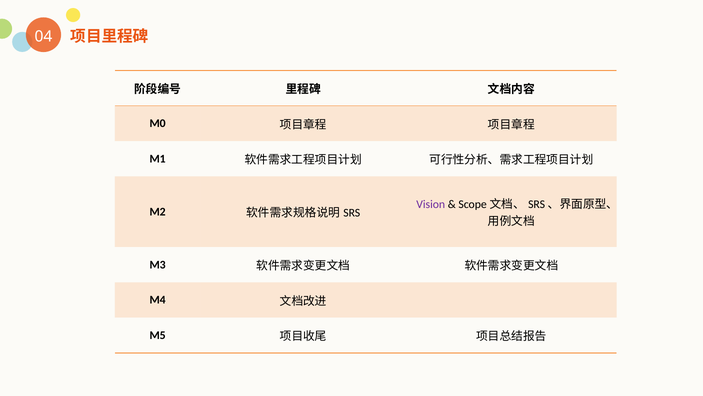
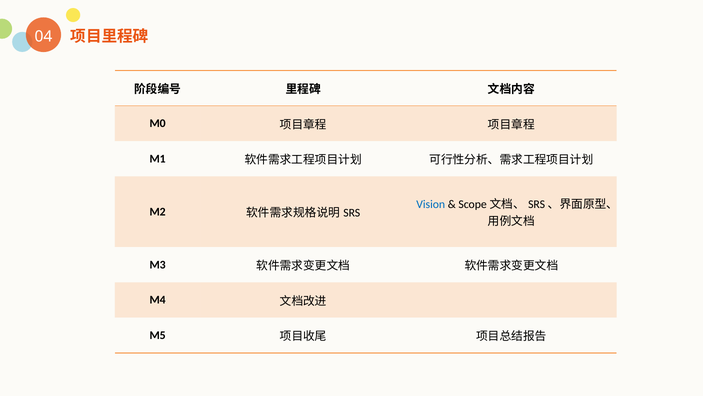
Vision colour: purple -> blue
